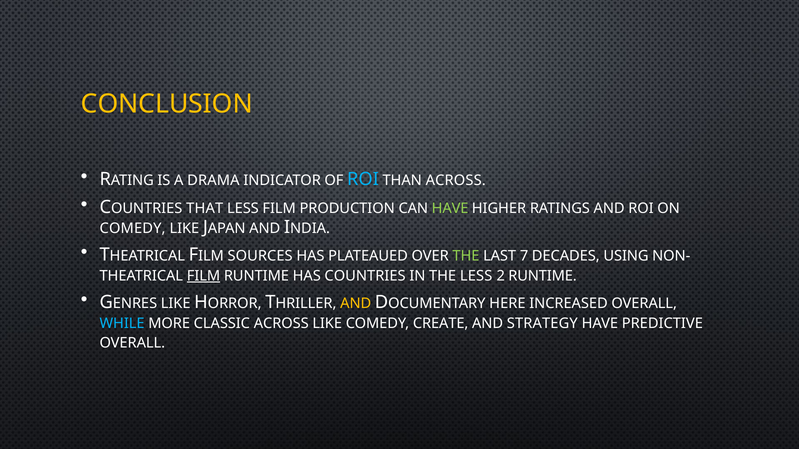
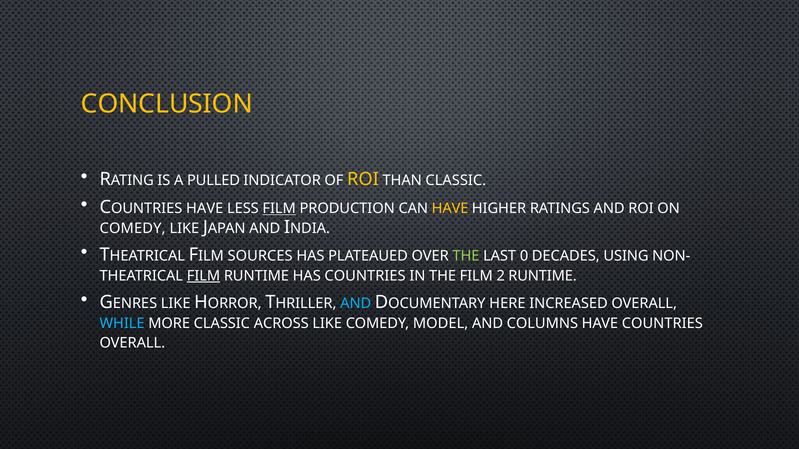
DRAMA: DRAMA -> PULLED
ROI at (363, 180) colour: light blue -> yellow
THAN ACROSS: ACROSS -> CLASSIC
THAT at (205, 209): THAT -> HAVE
FILM at (279, 209) underline: none -> present
HAVE at (450, 209) colour: light green -> yellow
7: 7 -> 0
THE LESS: LESS -> FILM
AND at (356, 304) colour: yellow -> light blue
CREATE: CREATE -> MODEL
STRATEGY: STRATEGY -> COLUMNS
HAVE PREDICTIVE: PREDICTIVE -> COUNTRIES
